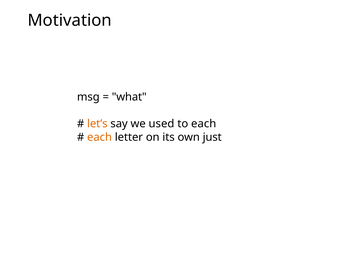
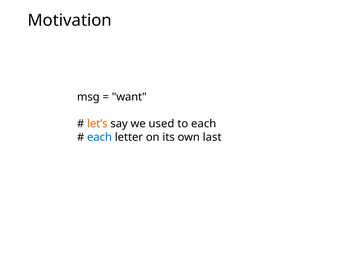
what: what -> want
each at (100, 138) colour: orange -> blue
just: just -> last
